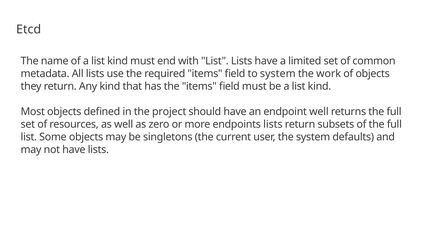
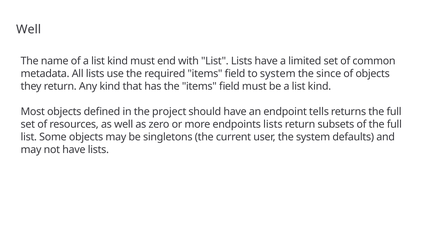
Etcd at (29, 29): Etcd -> Well
work: work -> since
endpoint well: well -> tells
